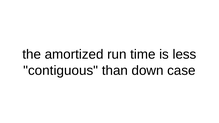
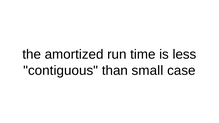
down: down -> small
